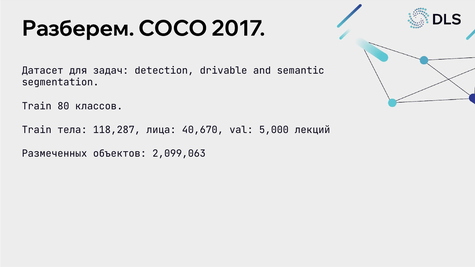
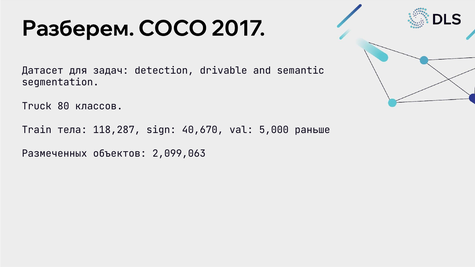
Train at (37, 106): Train -> Truck
лица: лица -> sign
лекций: лекций -> раньше
